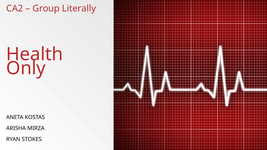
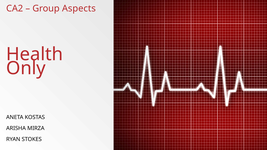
Literally: Literally -> Aspects
